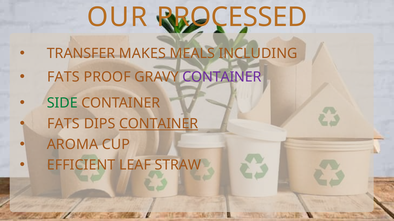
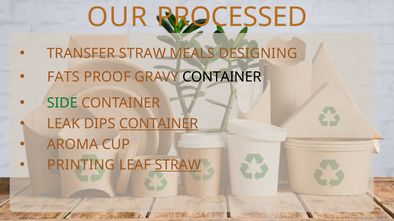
TRANSFER MAKES: MAKES -> STRAW
INCLUDING: INCLUDING -> DESIGNING
CONTAINER at (222, 77) colour: purple -> black
FATS at (63, 124): FATS -> LEAK
EFFICIENT: EFFICIENT -> PRINTING
STRAW at (178, 166) underline: none -> present
